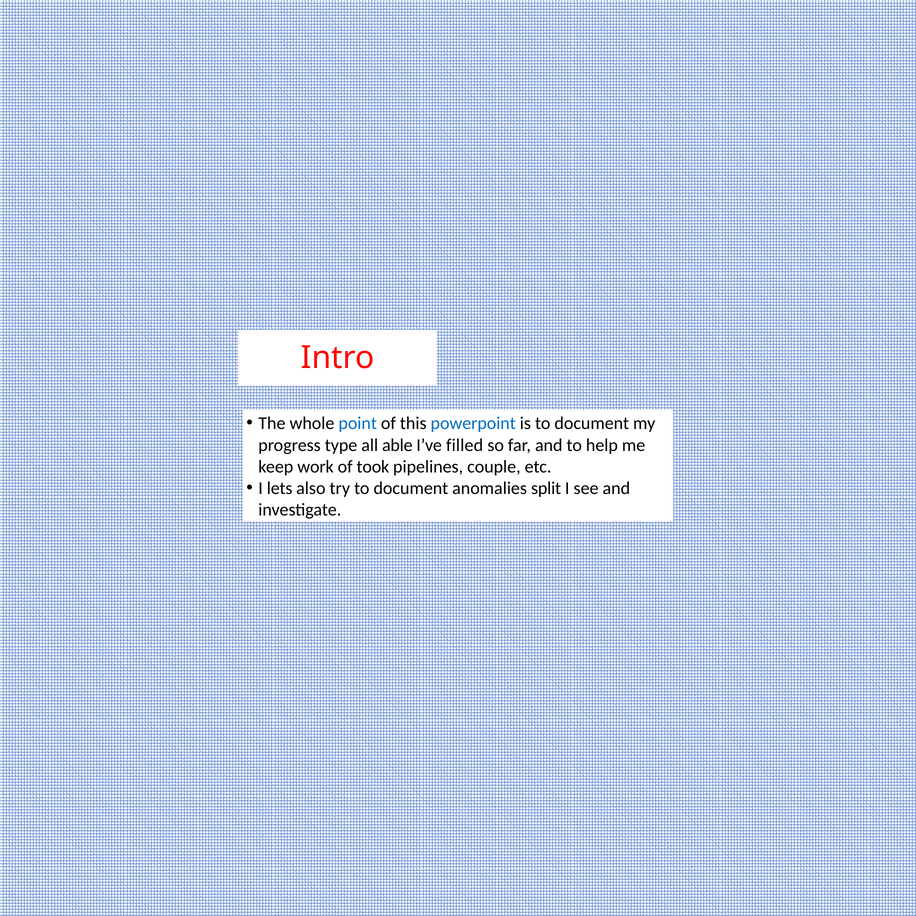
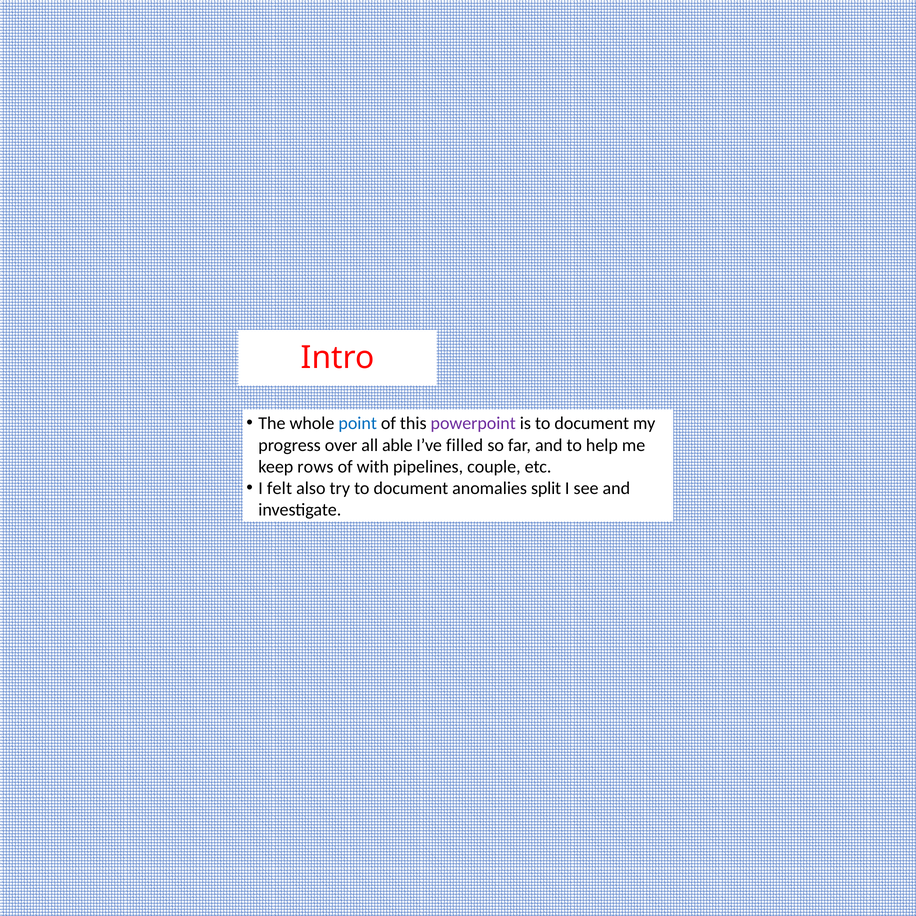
powerpoint colour: blue -> purple
type: type -> over
work: work -> rows
took: took -> with
lets: lets -> felt
